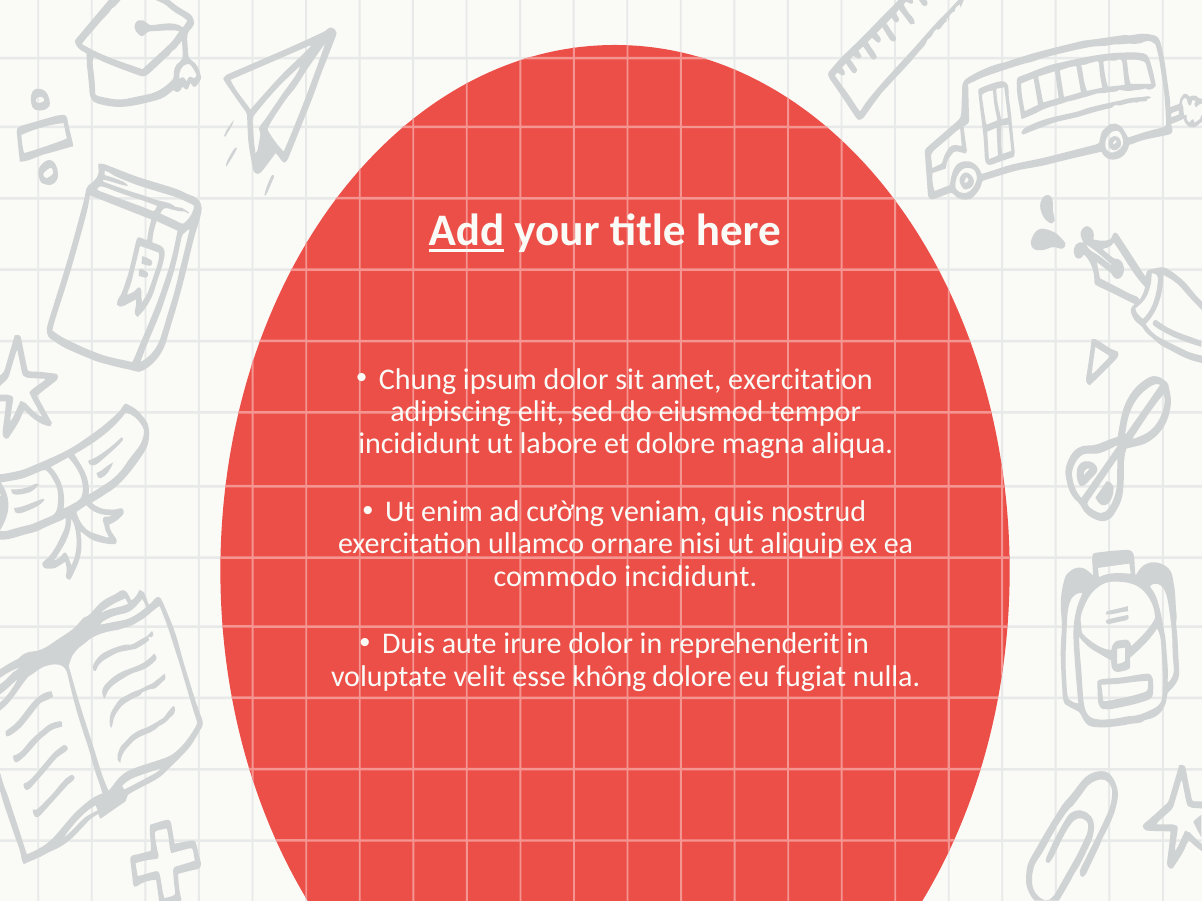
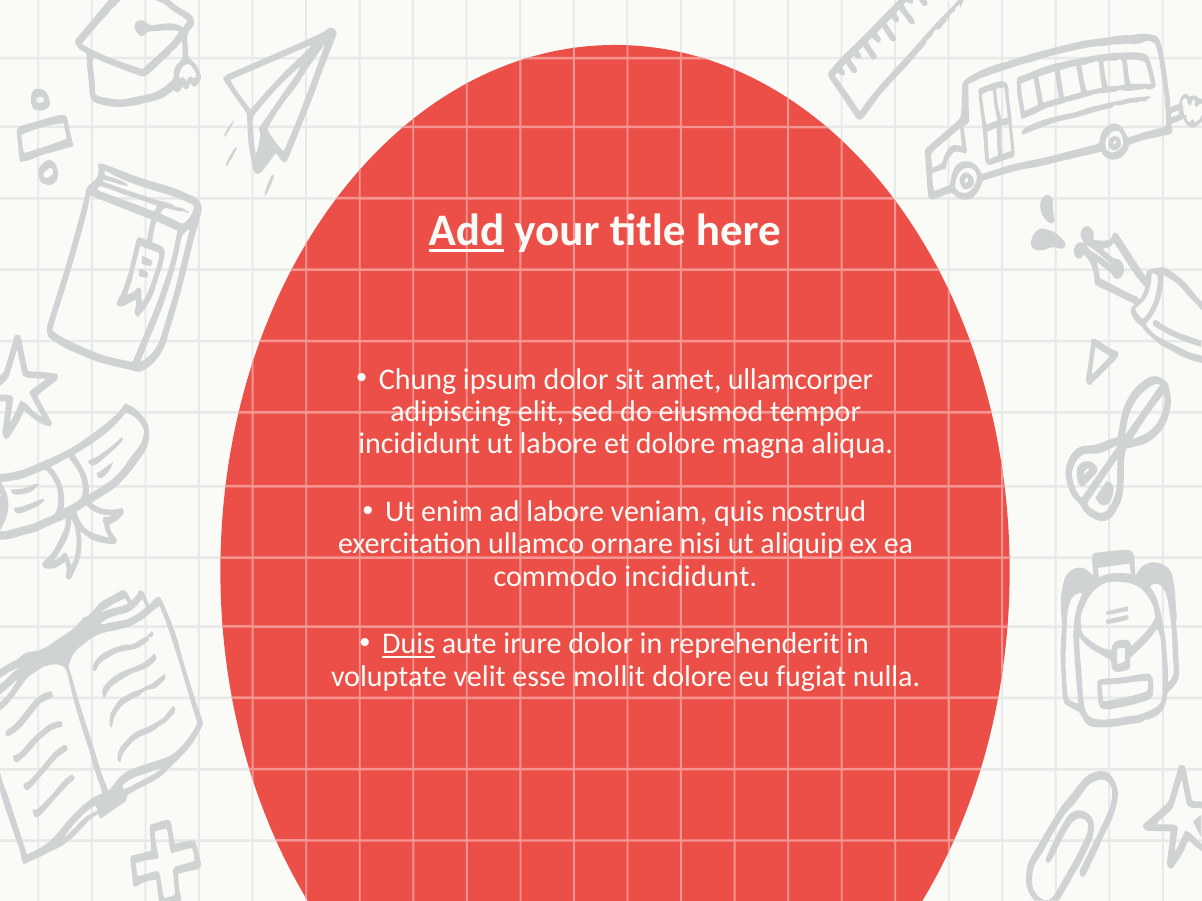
amet exercitation: exercitation -> ullamcorper
ad cường: cường -> labore
Duis underline: none -> present
không: không -> mollit
